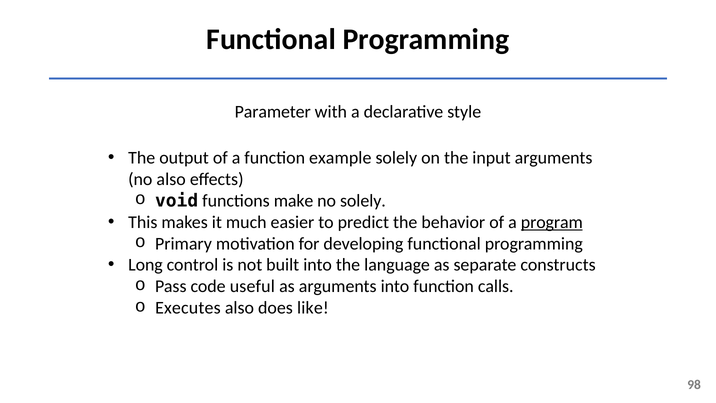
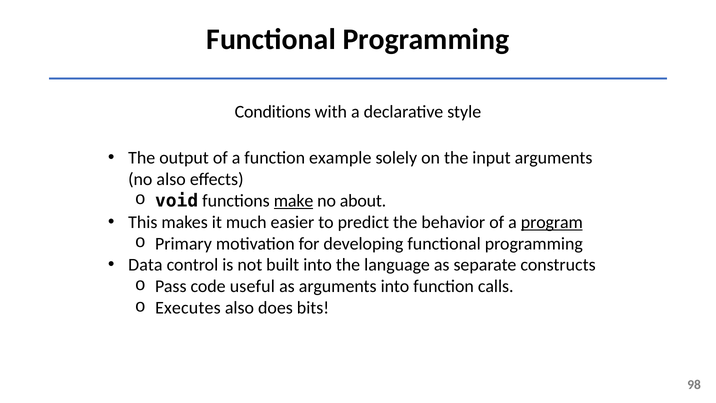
Parameter: Parameter -> Conditions
make underline: none -> present
no solely: solely -> about
Long: Long -> Data
like: like -> bits
